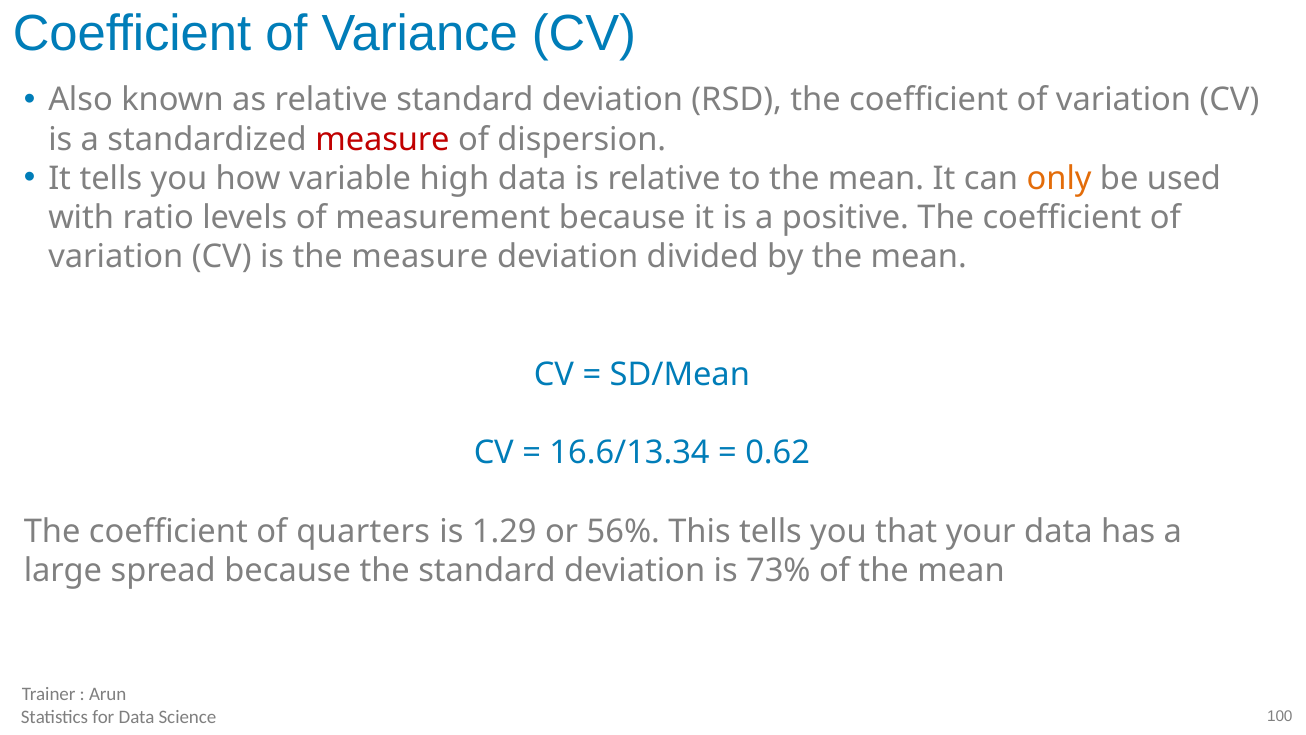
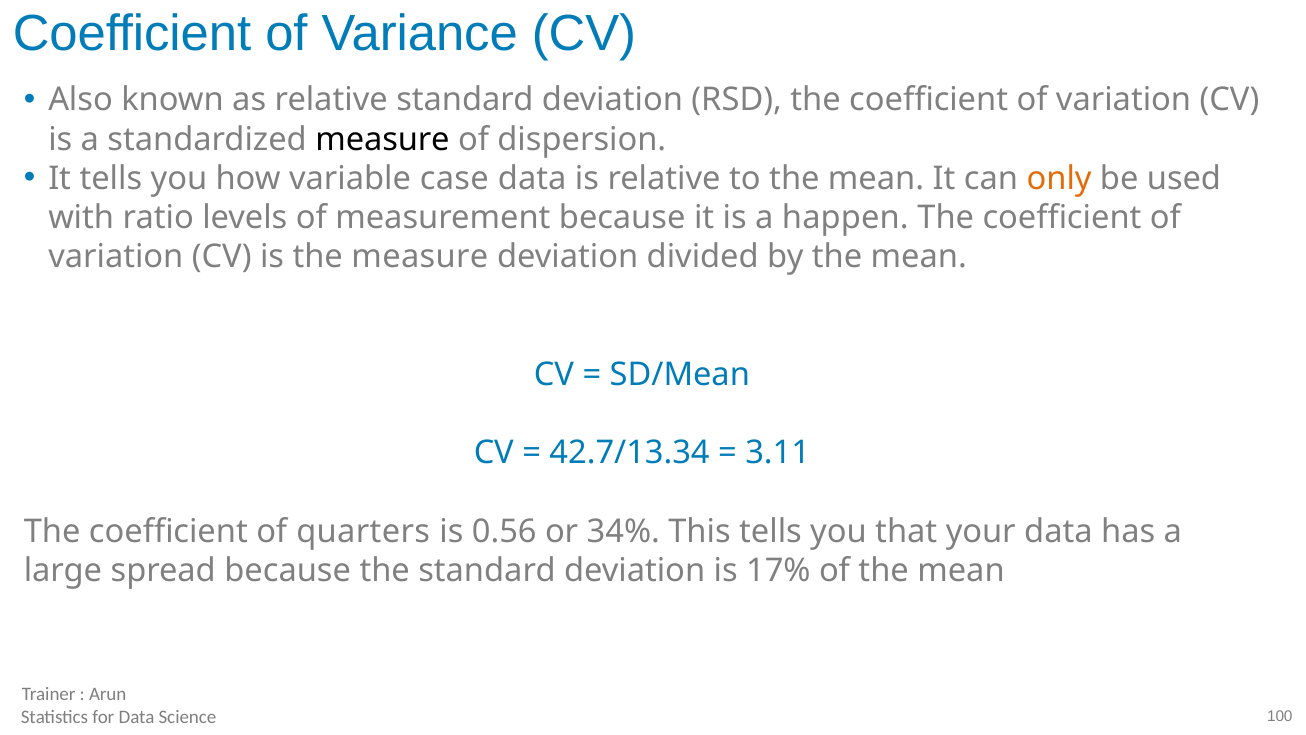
measure at (383, 139) colour: red -> black
high: high -> case
positive: positive -> happen
16.6/13.34: 16.6/13.34 -> 42.7/13.34
0.62: 0.62 -> 3.11
1.29: 1.29 -> 0.56
56%: 56% -> 34%
73%: 73% -> 17%
